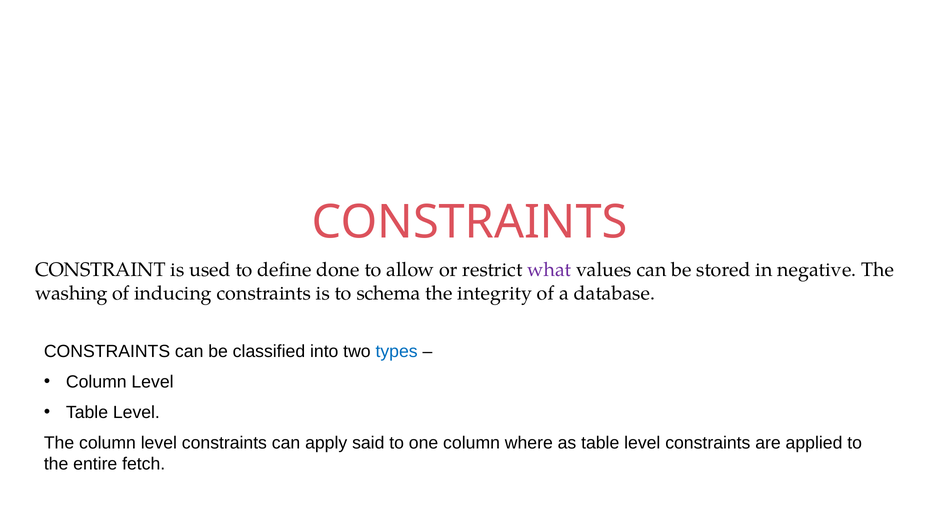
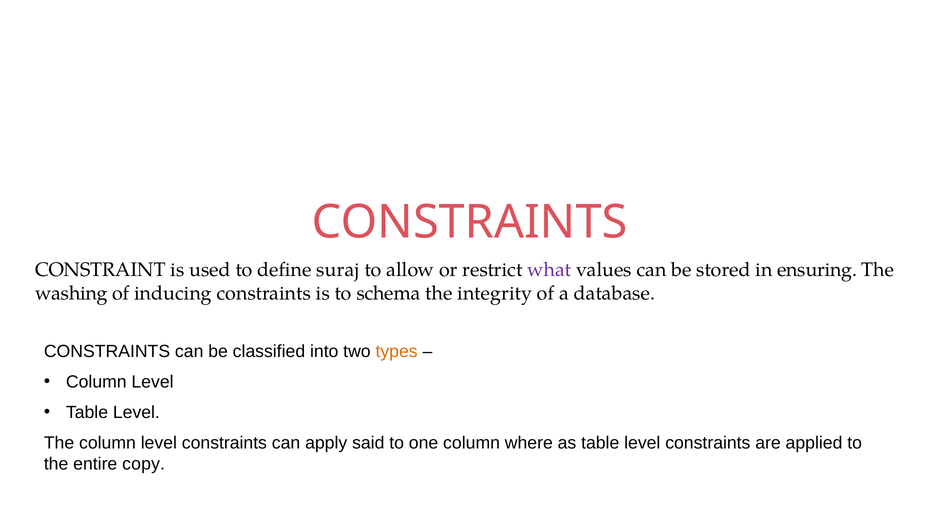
done: done -> suraj
negative: negative -> ensuring
types colour: blue -> orange
fetch: fetch -> copy
